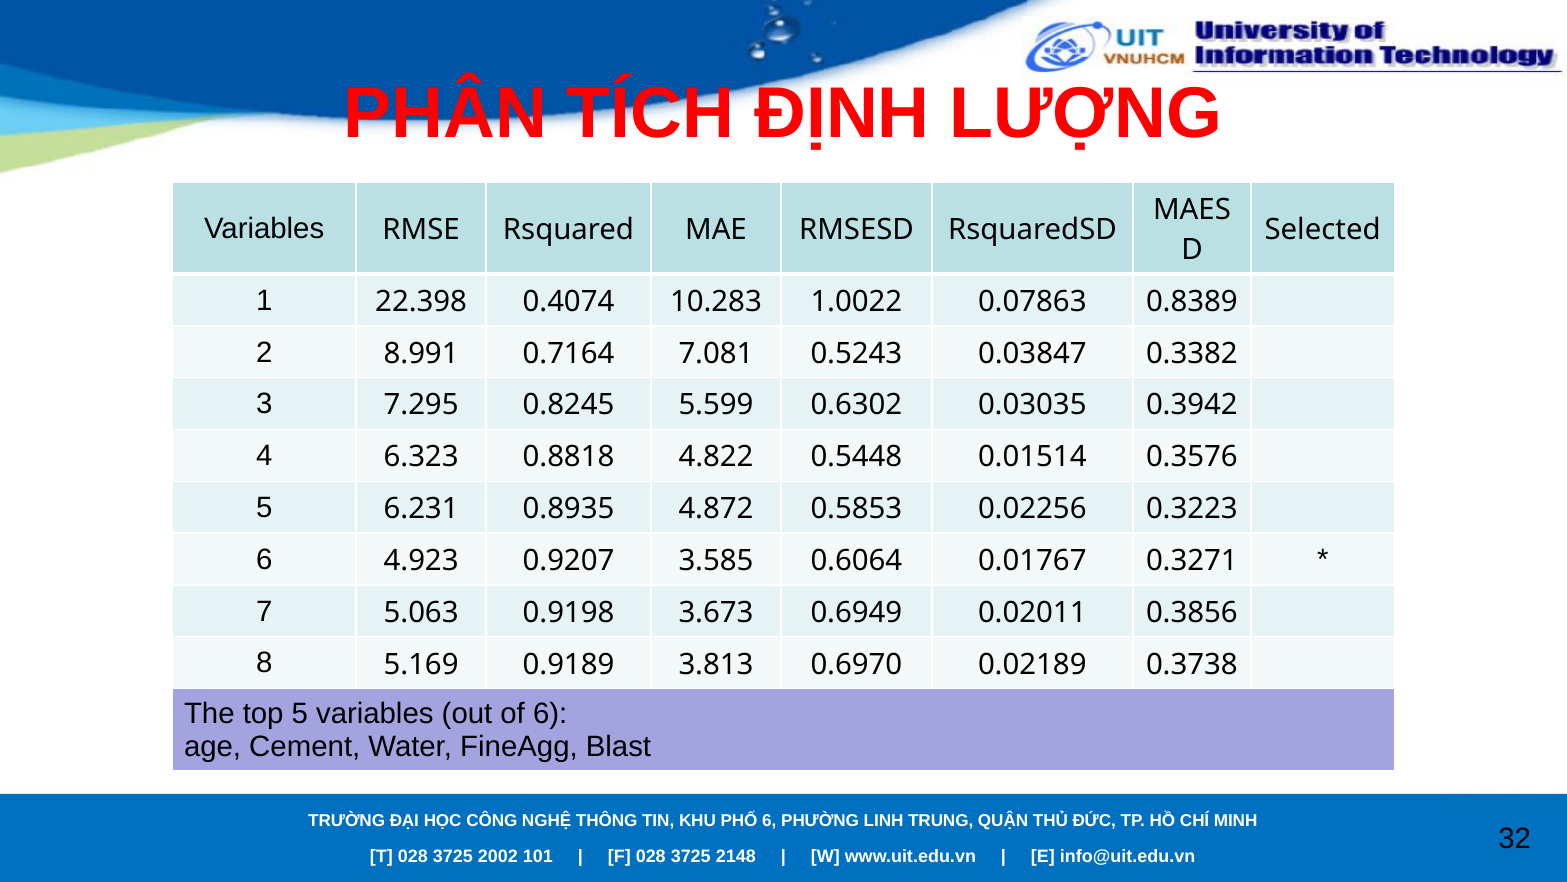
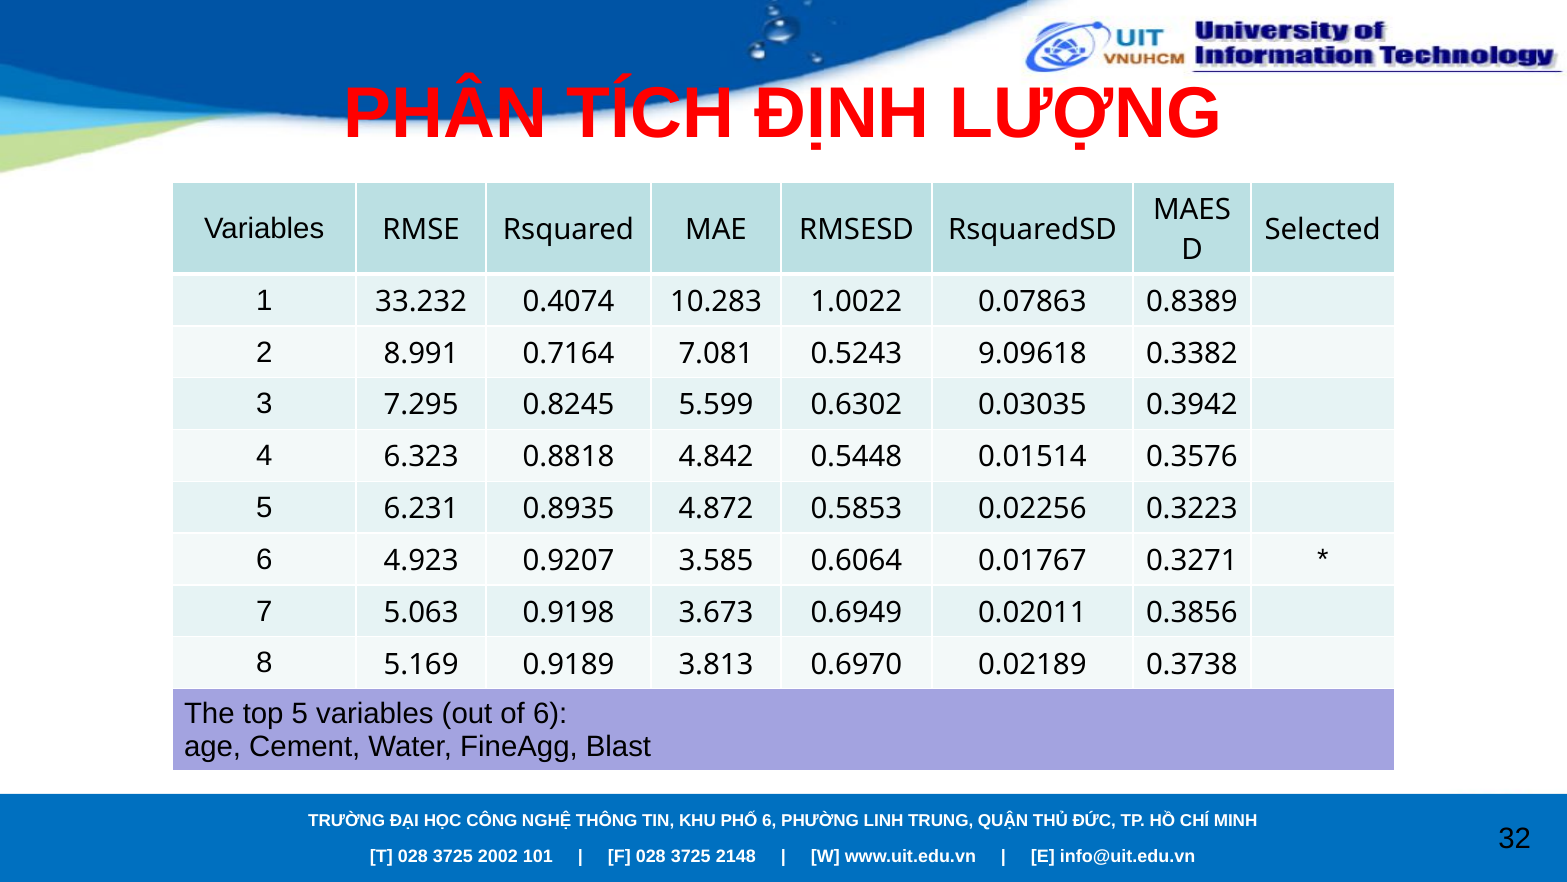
22.398: 22.398 -> 33.232
0.03847: 0.03847 -> 9.09618
4.822: 4.822 -> 4.842
